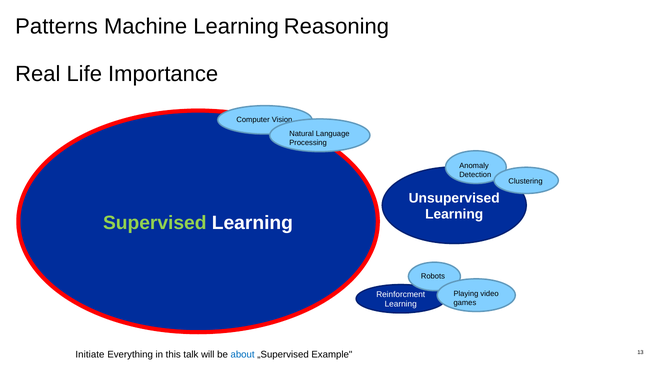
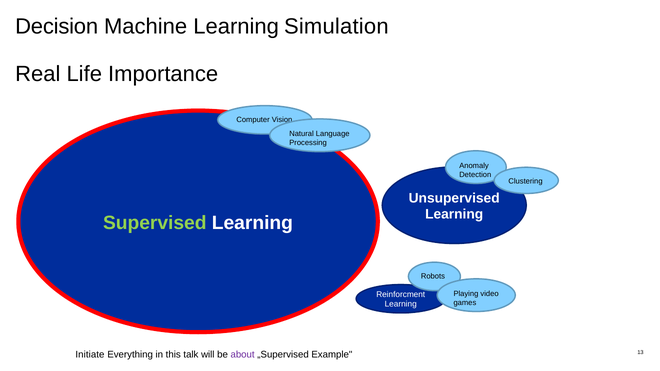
Patterns: Patterns -> Decision
Reasoning: Reasoning -> Simulation
about colour: blue -> purple
